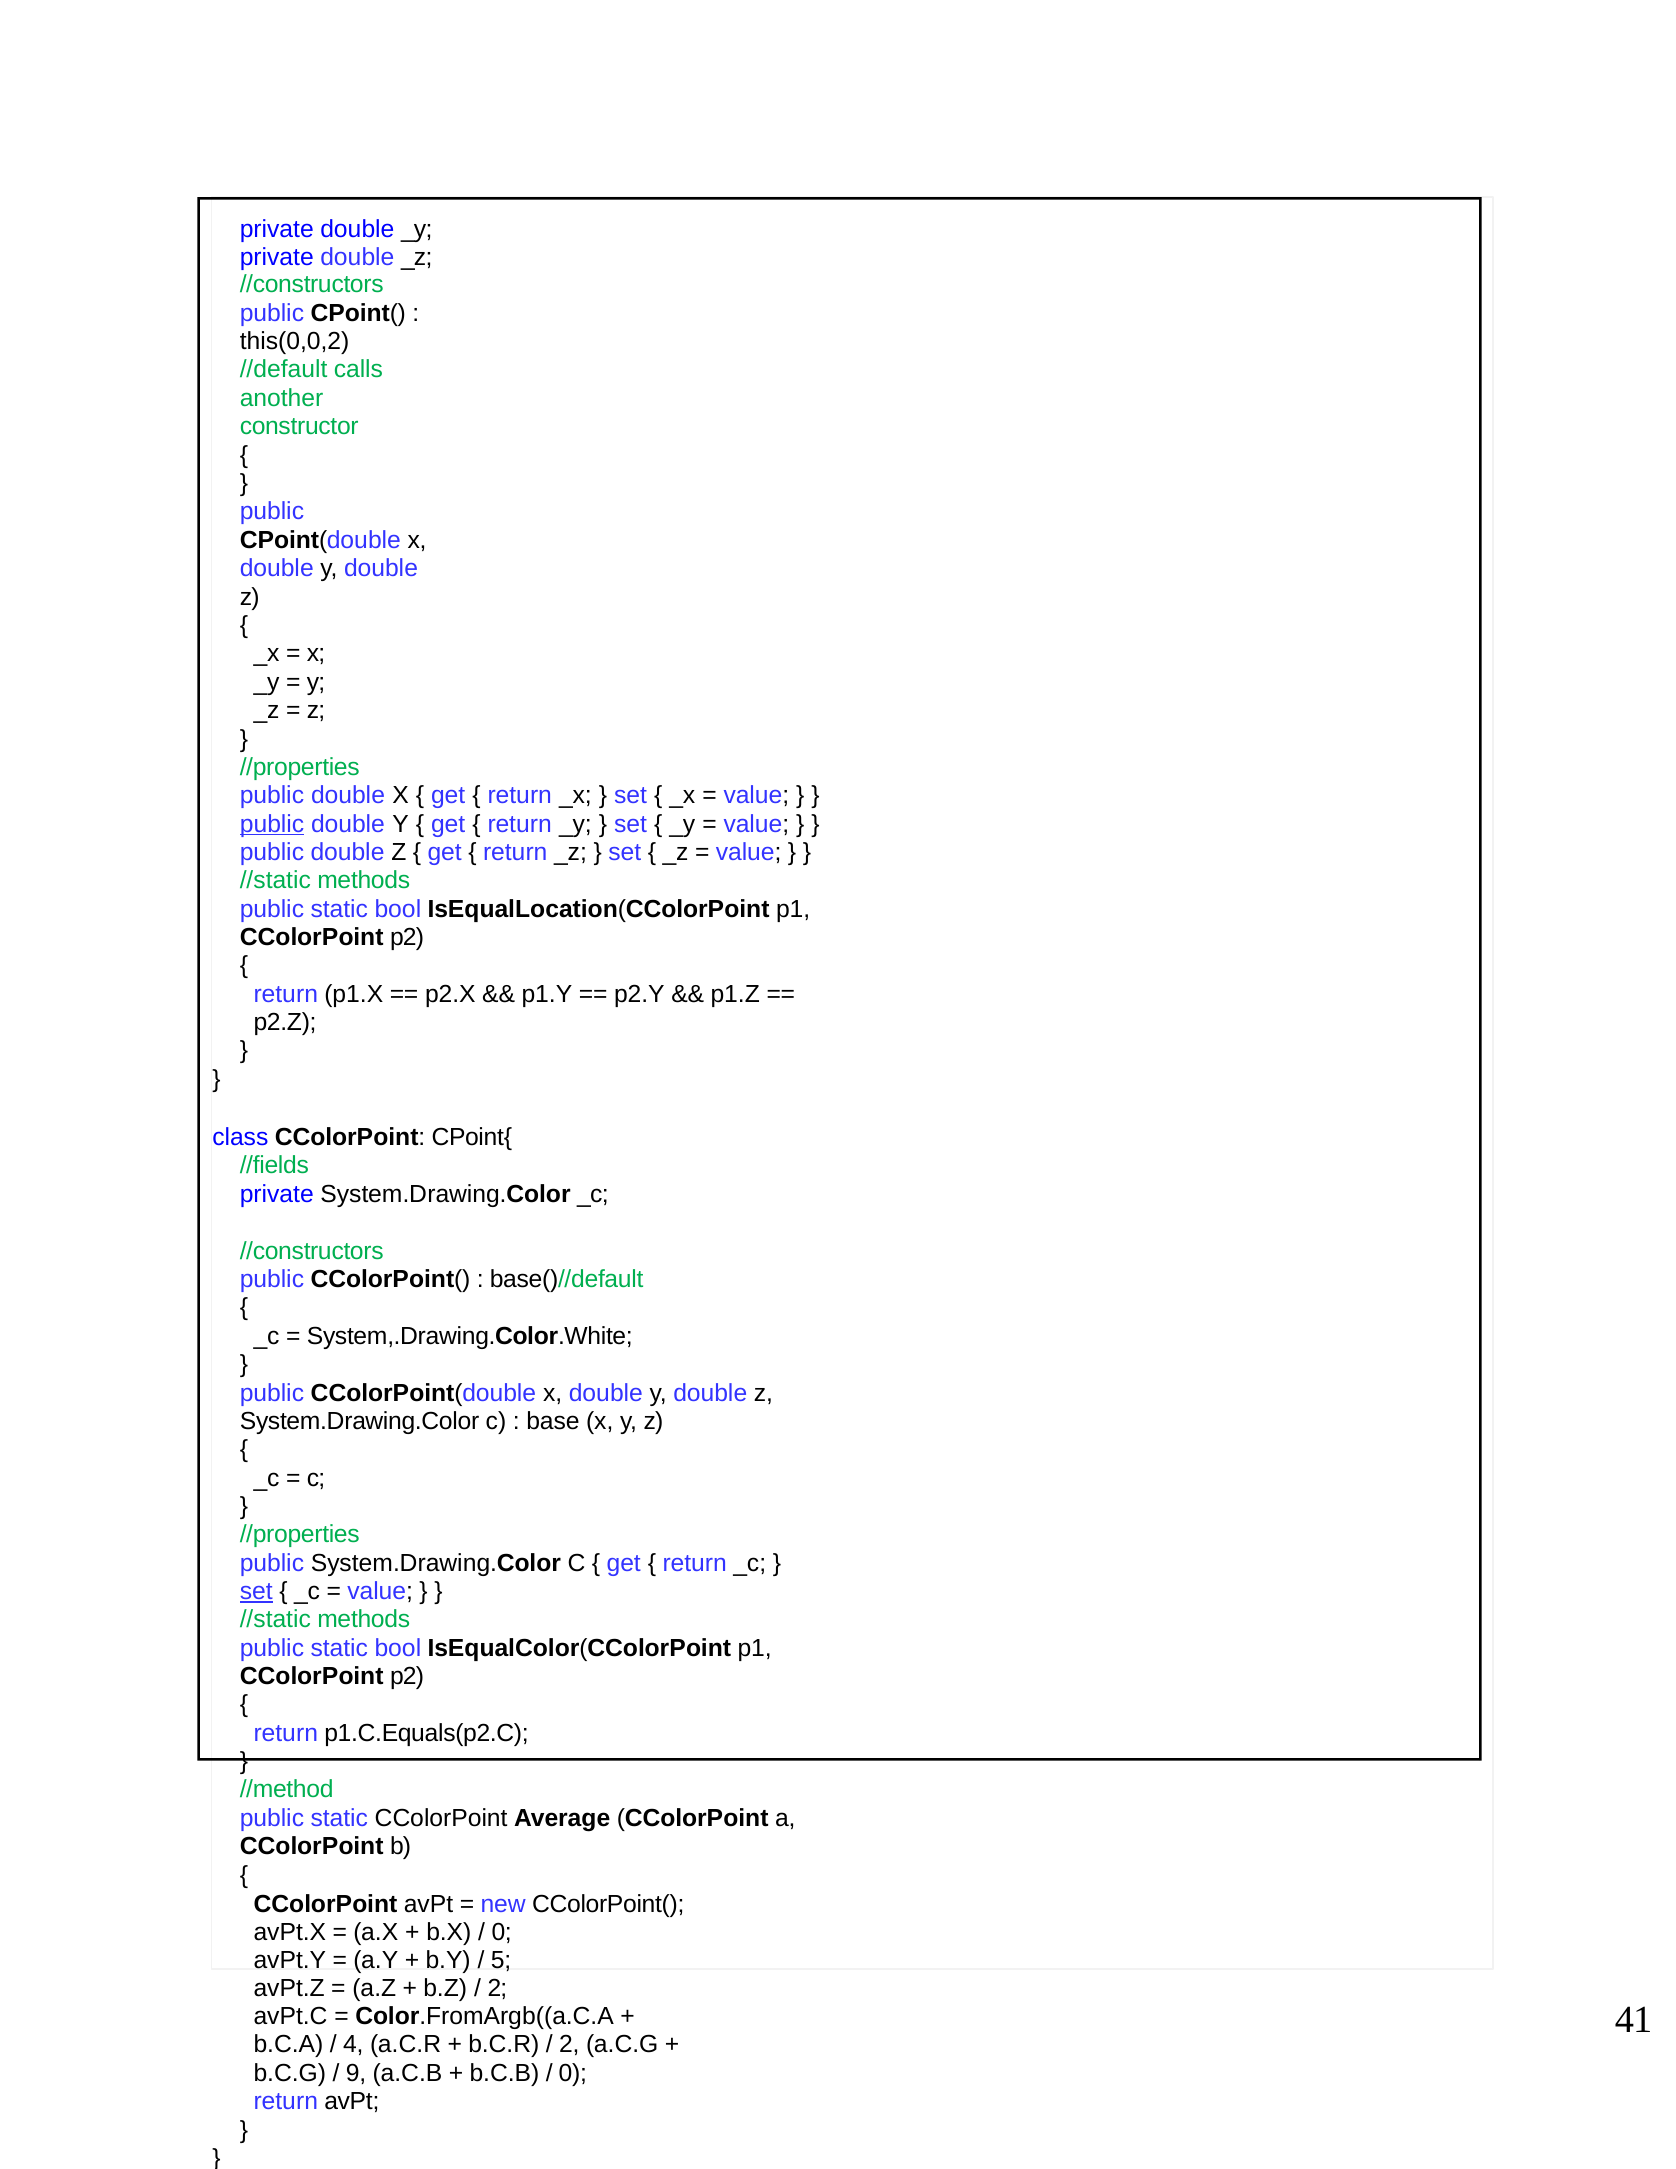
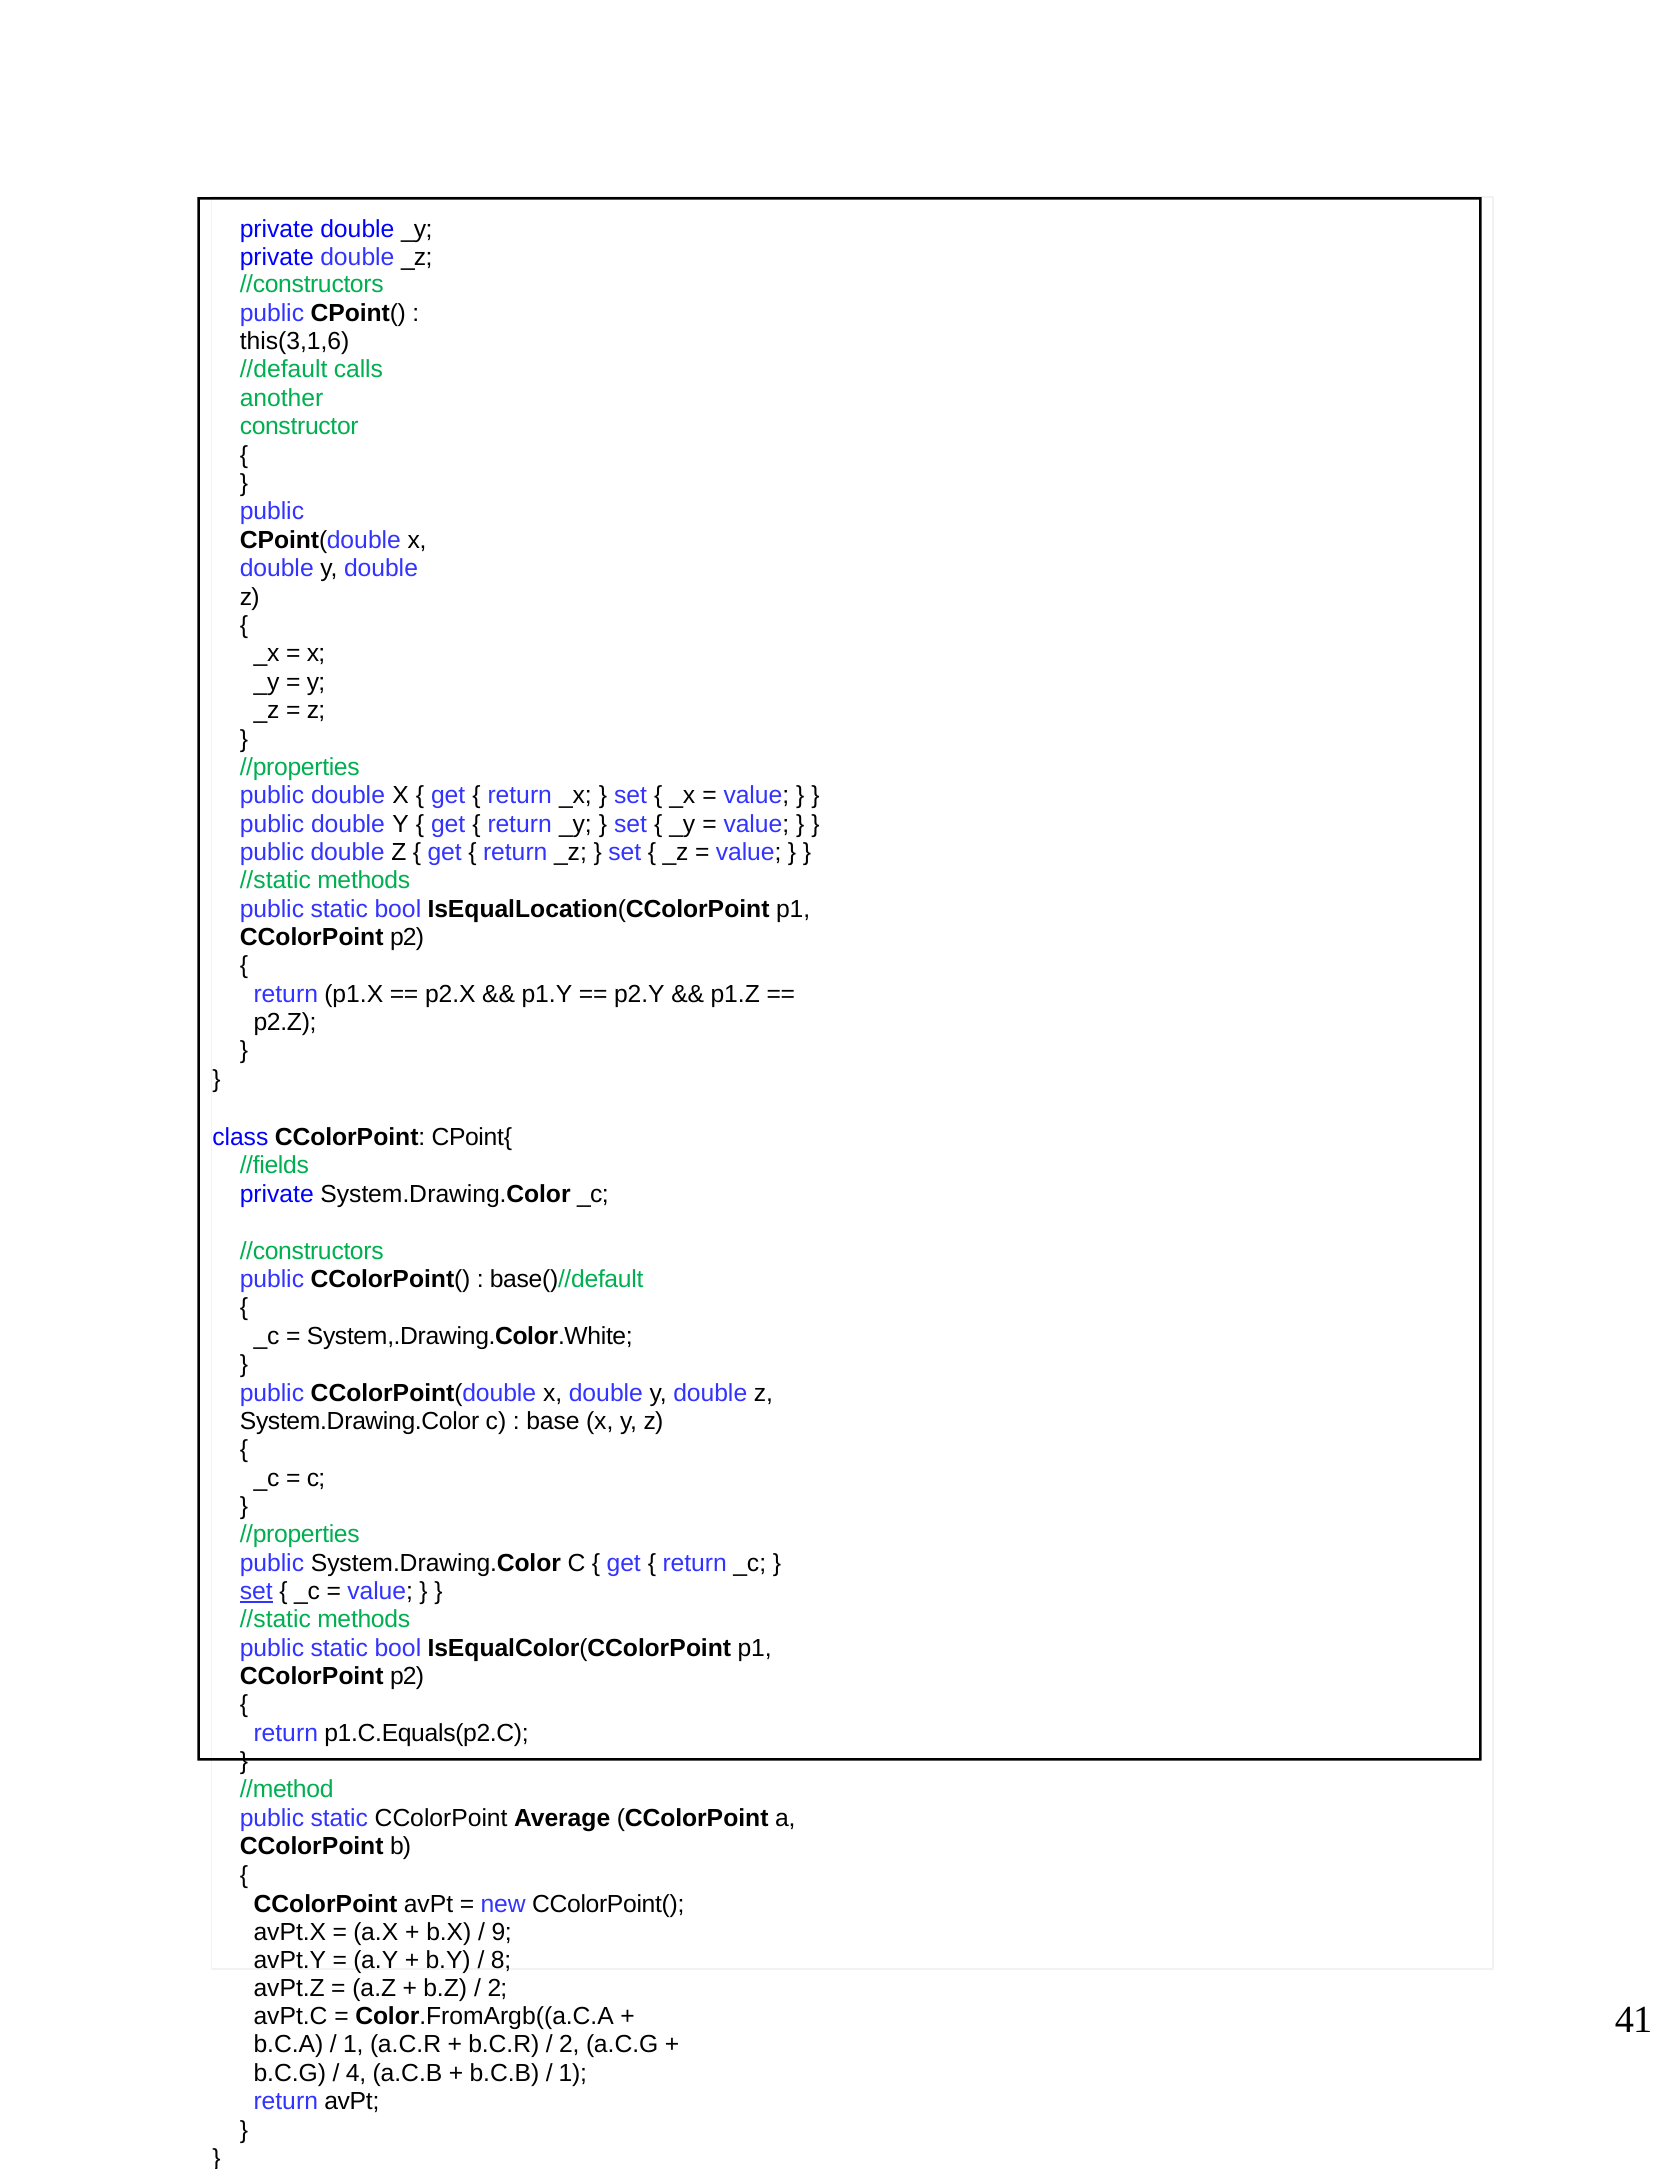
this(0,0,2: this(0,0,2 -> this(3,1,6
public at (272, 824) underline: present -> none
0 at (502, 1933): 0 -> 9
5: 5 -> 8
4 at (353, 2045): 4 -> 1
9: 9 -> 4
0 at (573, 2073): 0 -> 1
